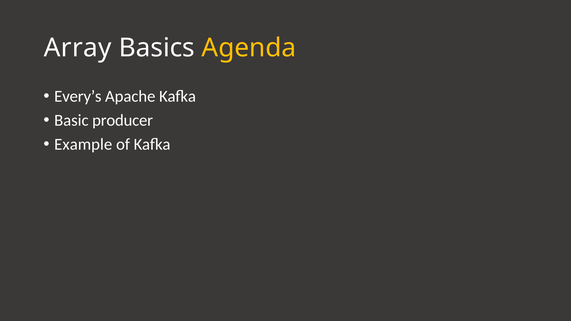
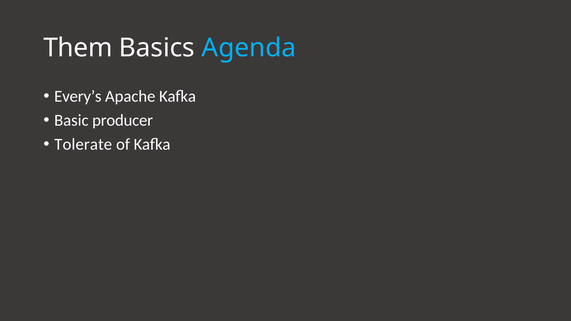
Array: Array -> Them
Agenda colour: yellow -> light blue
Example: Example -> Tolerate
